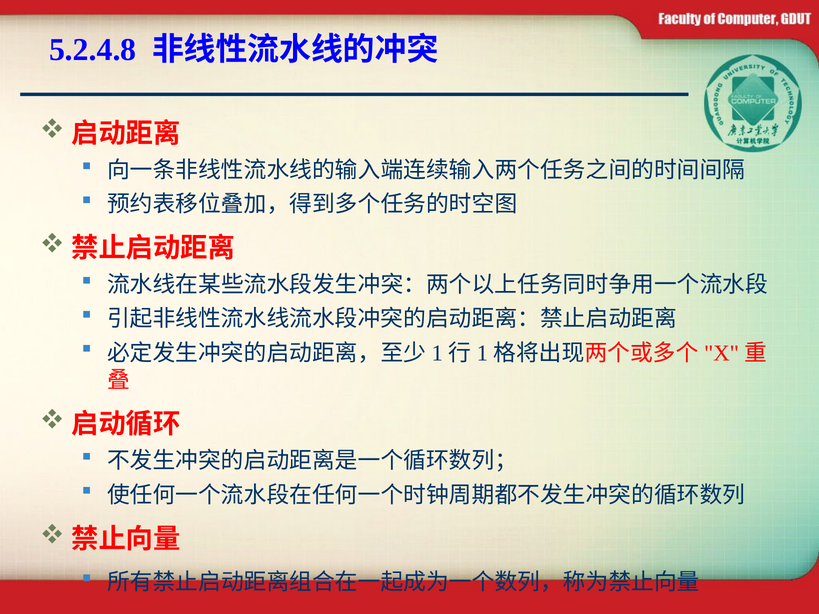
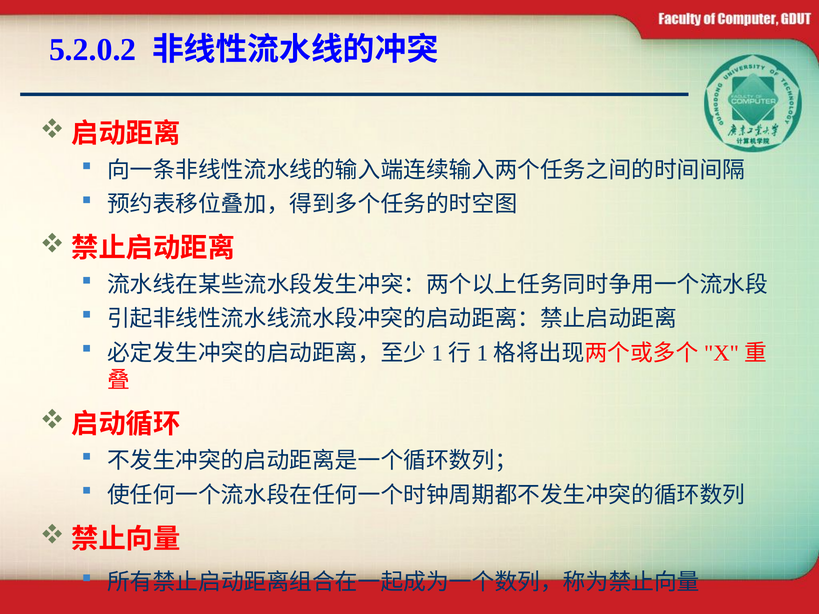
5.2.4.8: 5.2.4.8 -> 5.2.0.2
